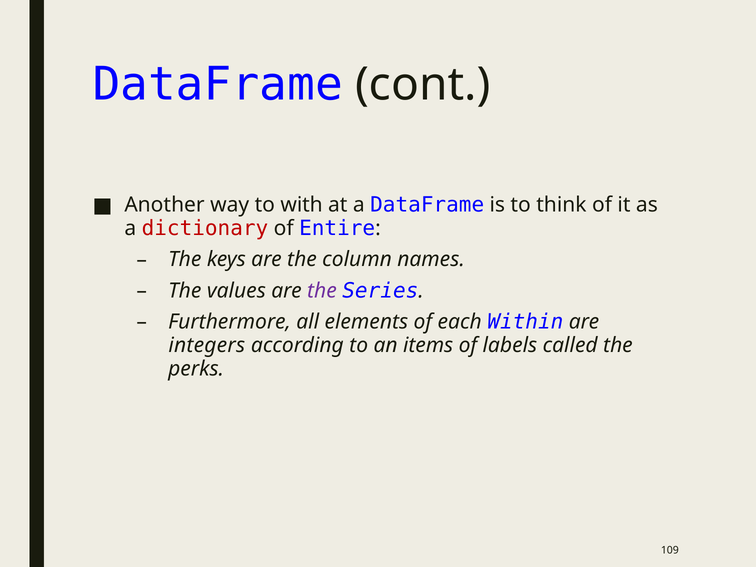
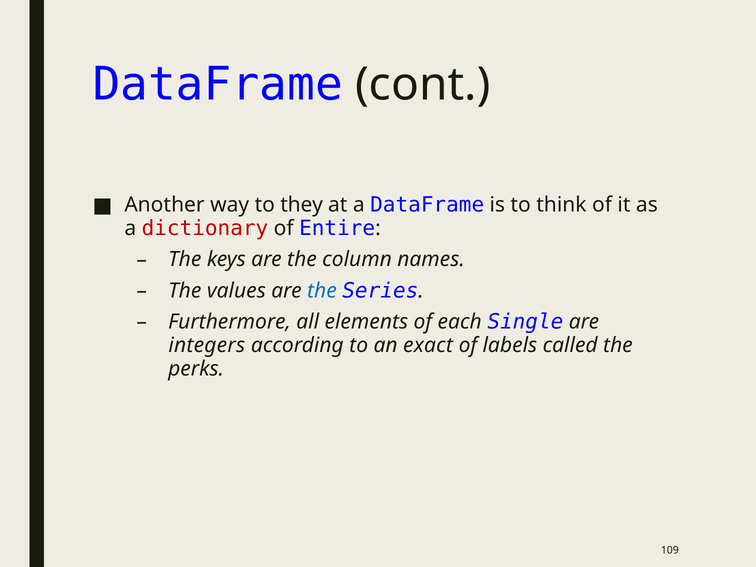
with: with -> they
the at (322, 291) colour: purple -> blue
Within: Within -> Single
items: items -> exact
